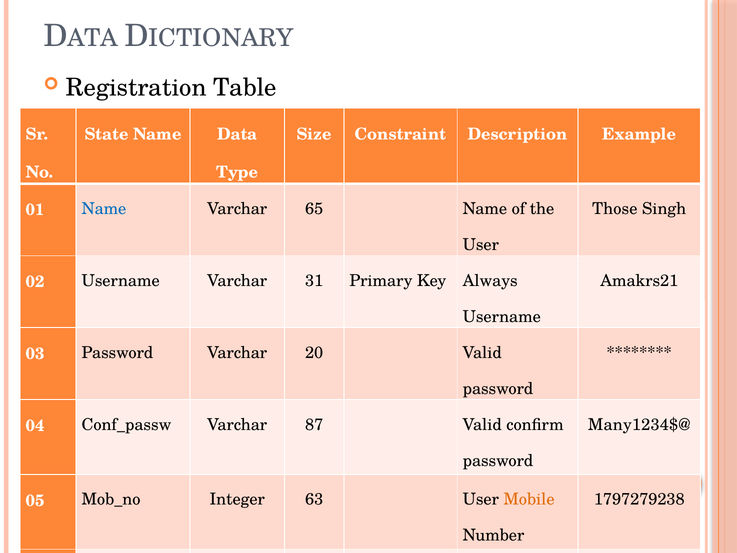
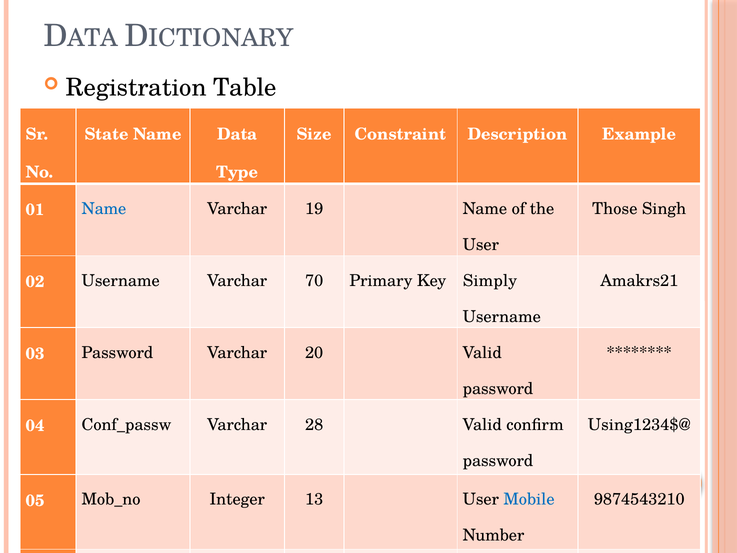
65: 65 -> 19
31: 31 -> 70
Always: Always -> Simply
Many1234$@: Many1234$@ -> Using1234$@
87: 87 -> 28
1797279238: 1797279238 -> 9874543210
63: 63 -> 13
Mobile colour: orange -> blue
